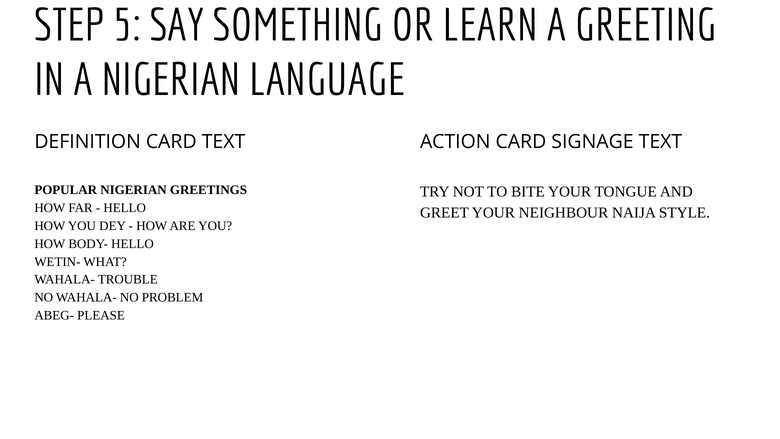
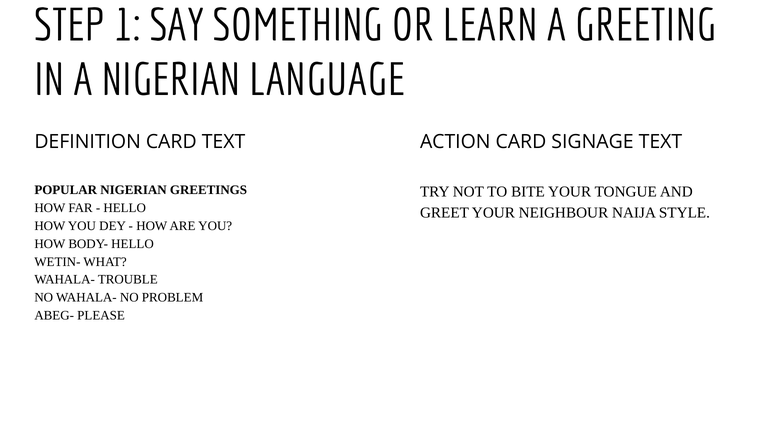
5: 5 -> 1
